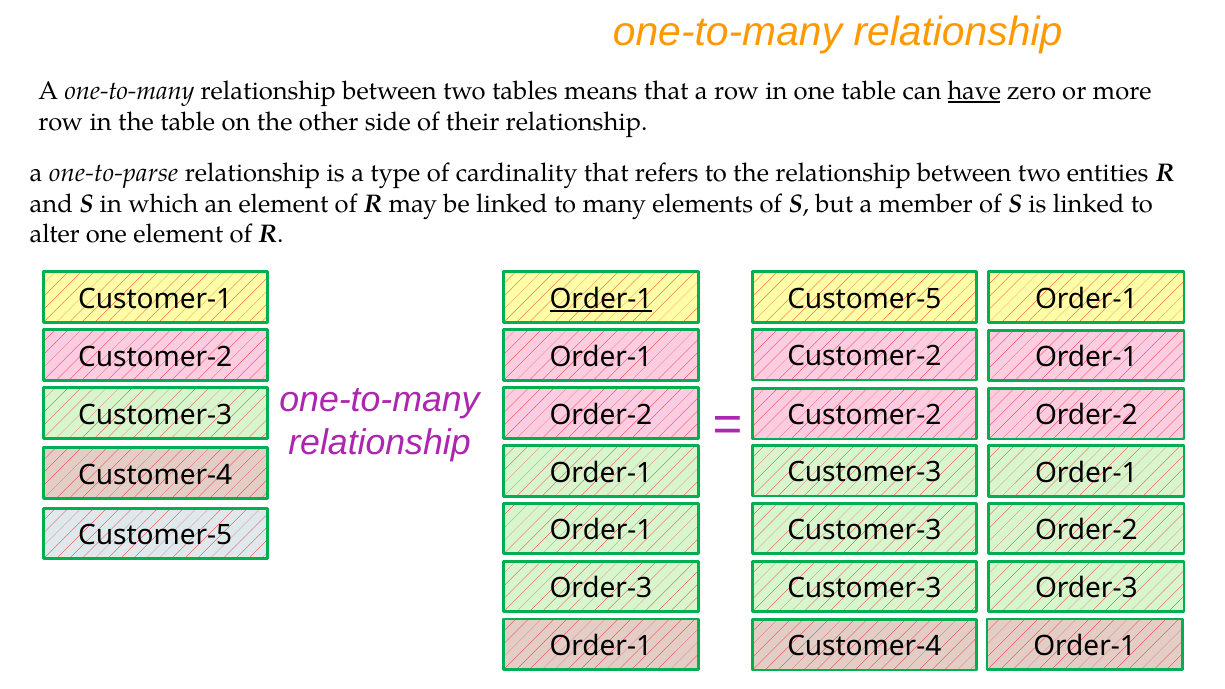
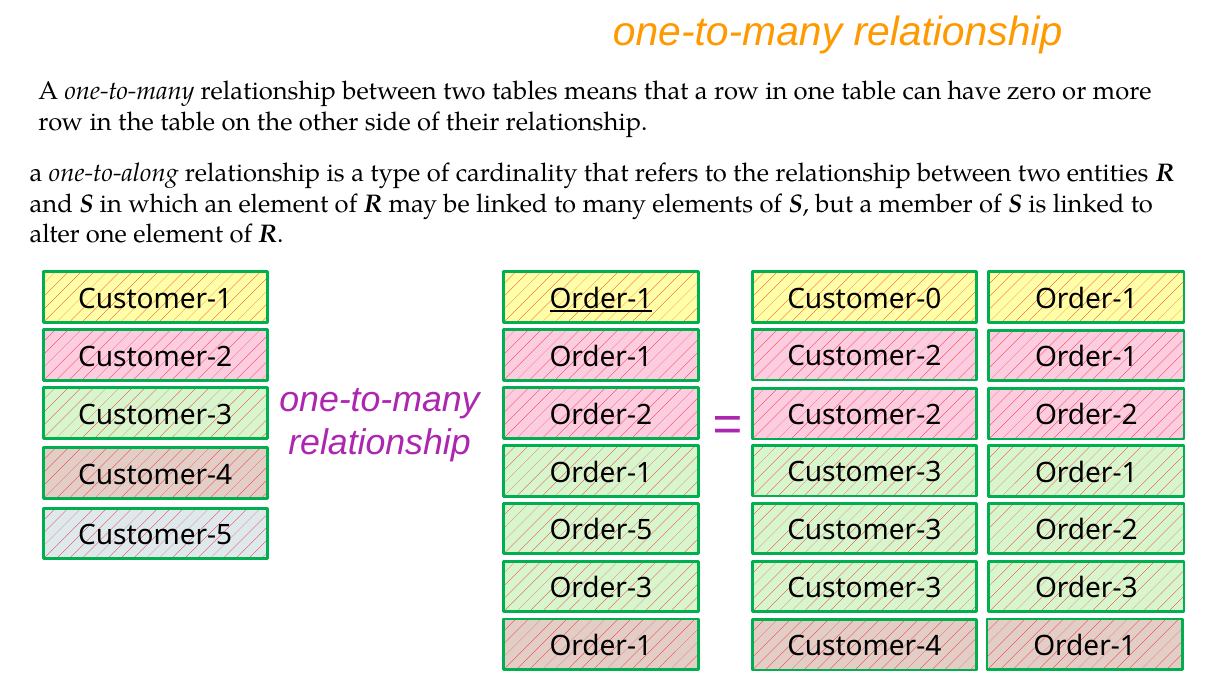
have underline: present -> none
one-to-parse: one-to-parse -> one-to-along
Customer-5 at (864, 299): Customer-5 -> Customer-0
Order-1 at (601, 531): Order-1 -> Order-5
